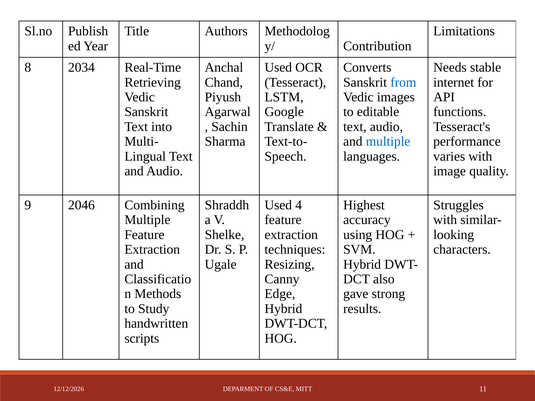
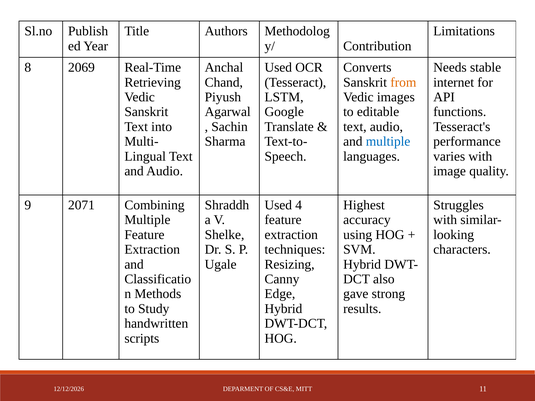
2034: 2034 -> 2069
from colour: blue -> orange
2046: 2046 -> 2071
